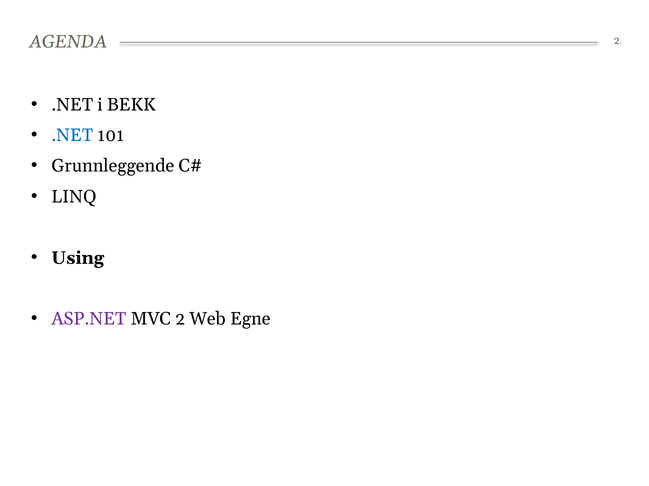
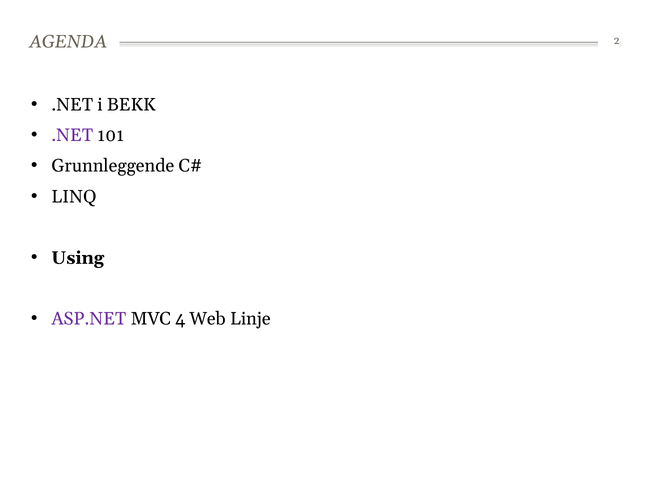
.NET at (72, 136) colour: blue -> purple
MVC 2: 2 -> 4
Egne: Egne -> Linje
